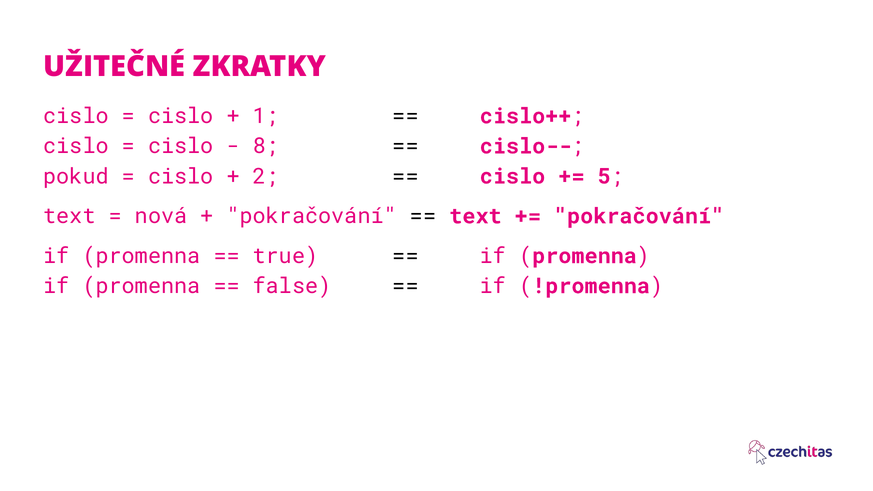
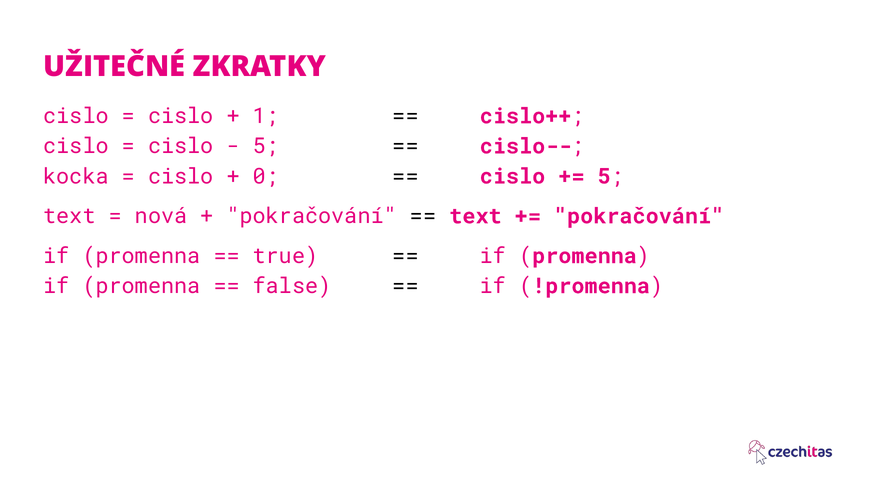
8 at (266, 146): 8 -> 5
pokud: pokud -> kocka
2: 2 -> 0
